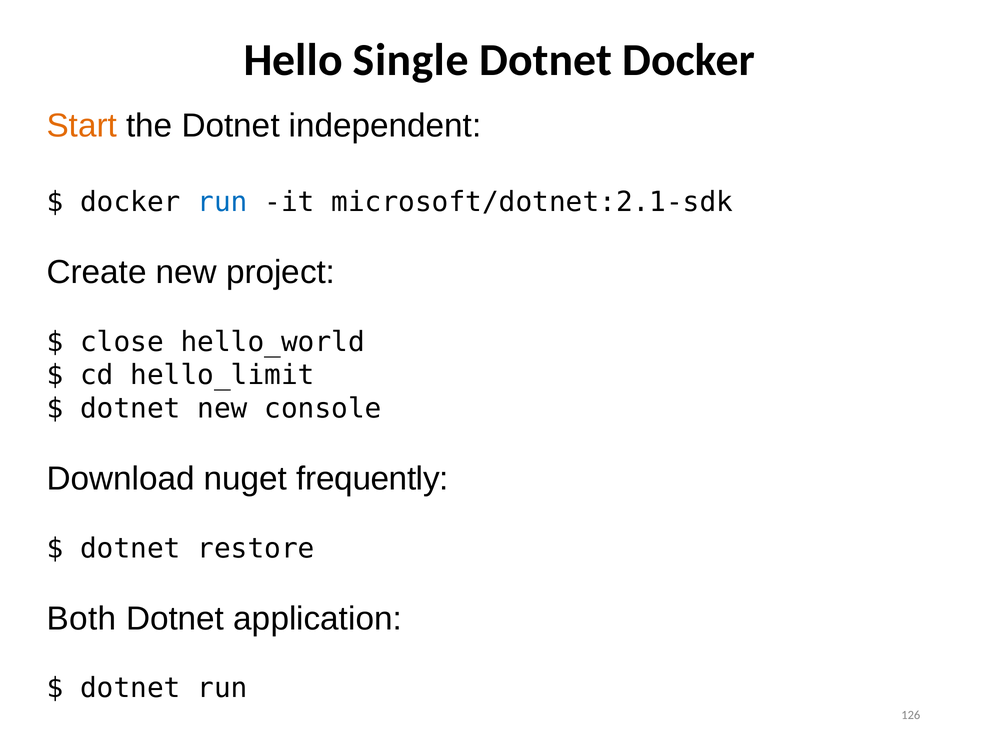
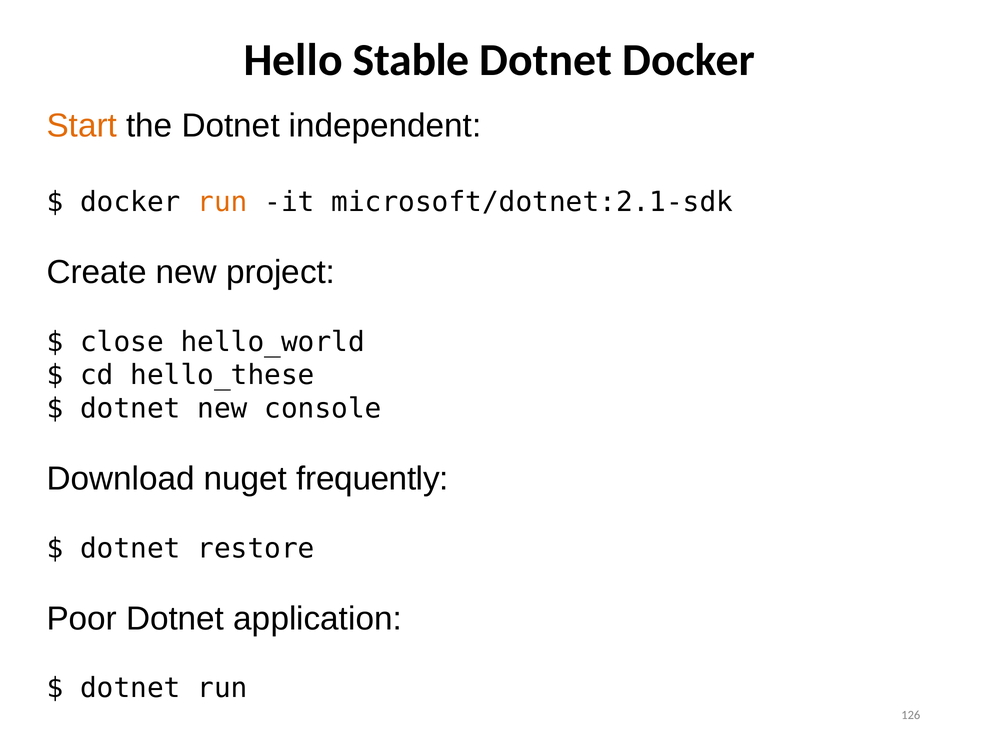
Single: Single -> Stable
run at (222, 202) colour: blue -> orange
hello_limit: hello_limit -> hello_these
Both: Both -> Poor
